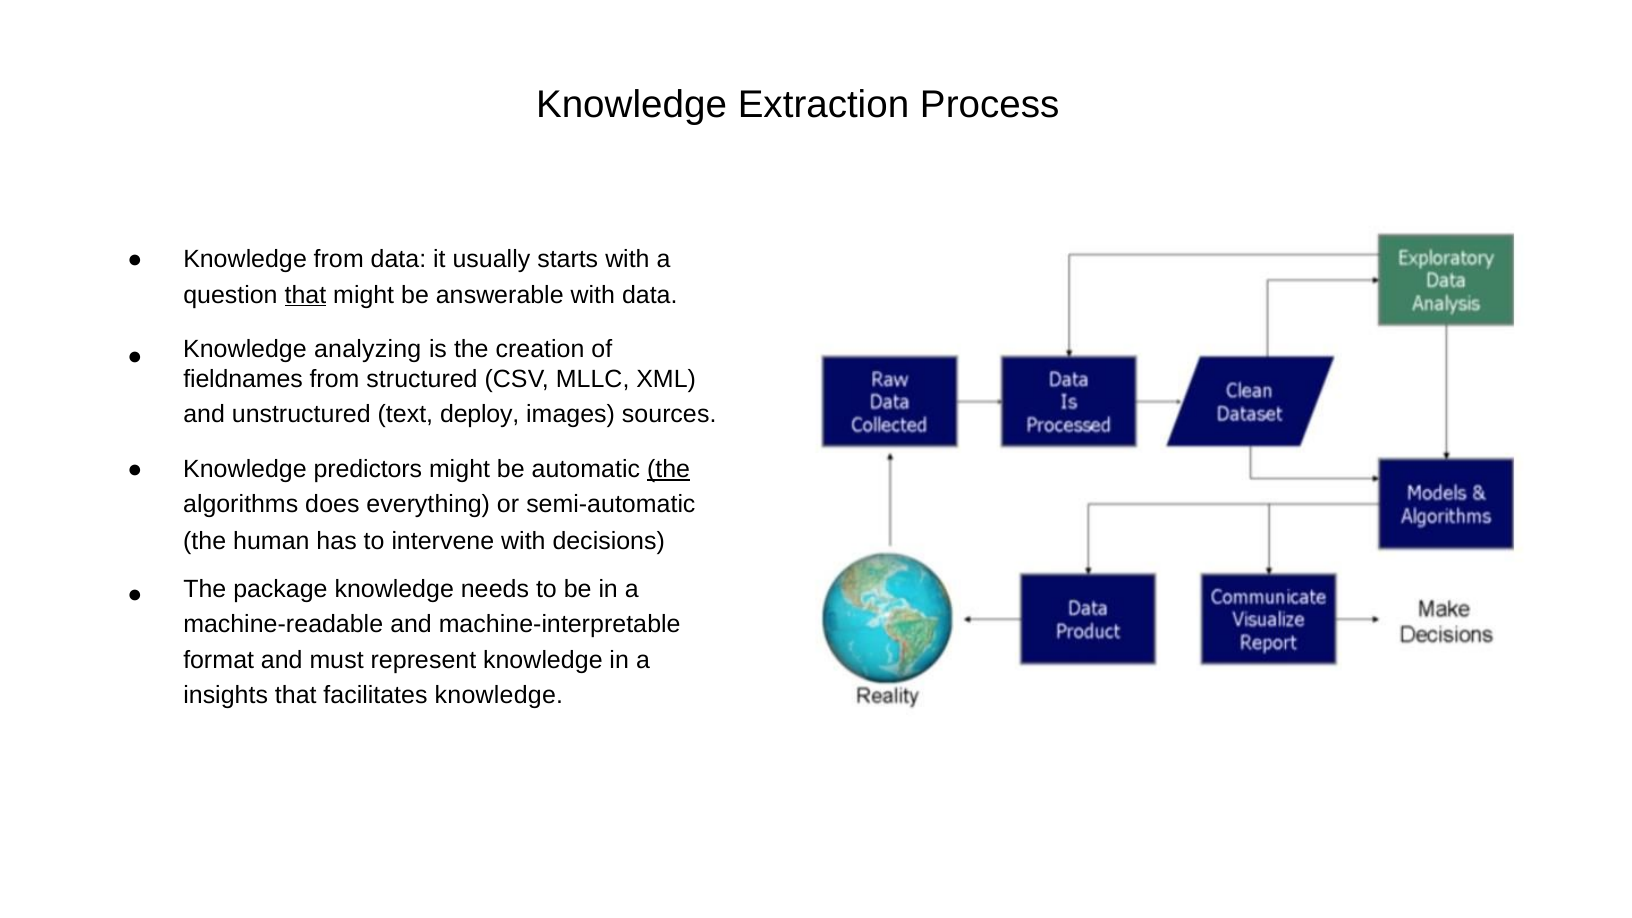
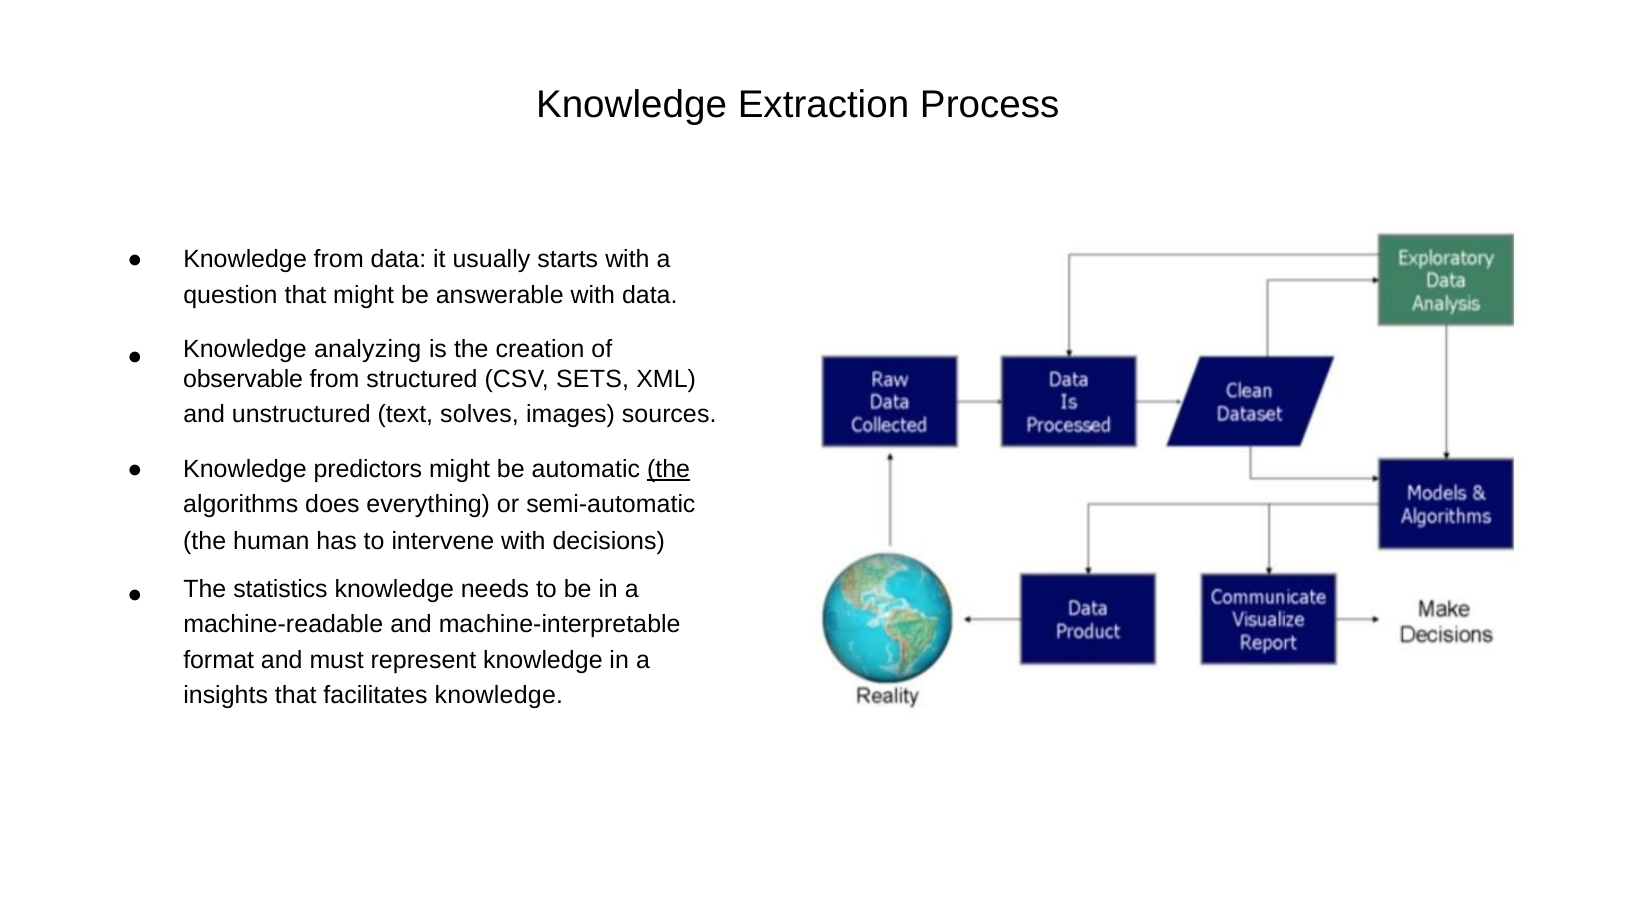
that at (305, 295) underline: present -> none
fieldnames: fieldnames -> observable
MLLC: MLLC -> SETS
deploy: deploy -> solves
package: package -> statistics
